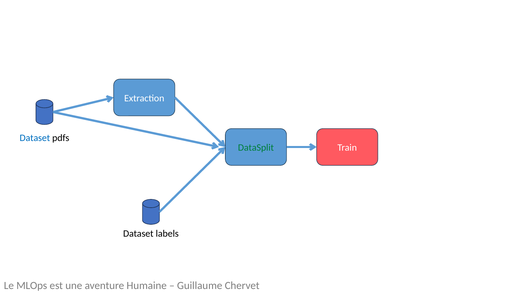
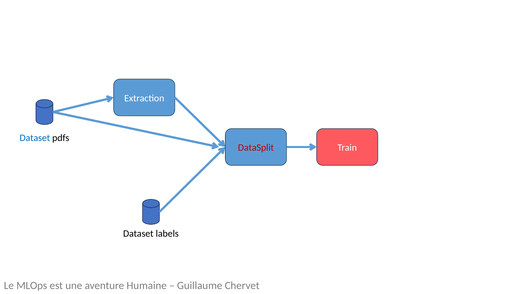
DataSplit colour: green -> red
